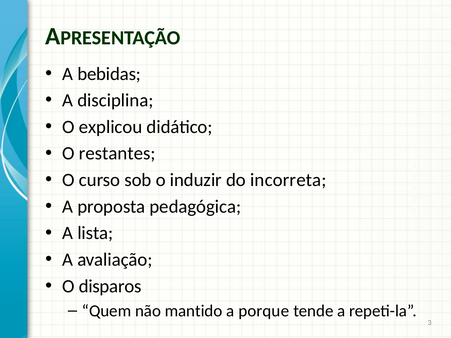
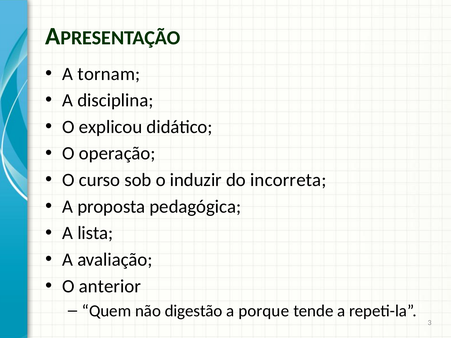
bebidas: bebidas -> tornam
restantes: restantes -> operação
disparos: disparos -> anterior
mantido: mantido -> digestão
